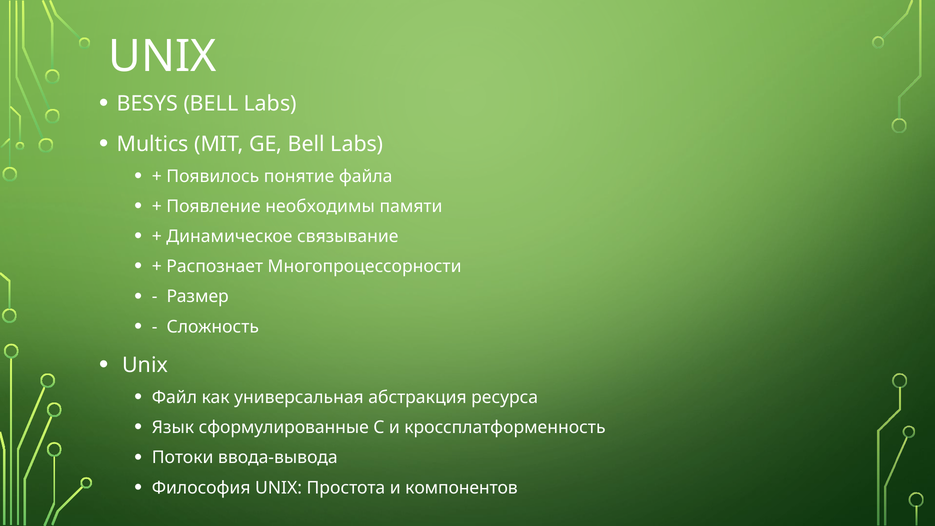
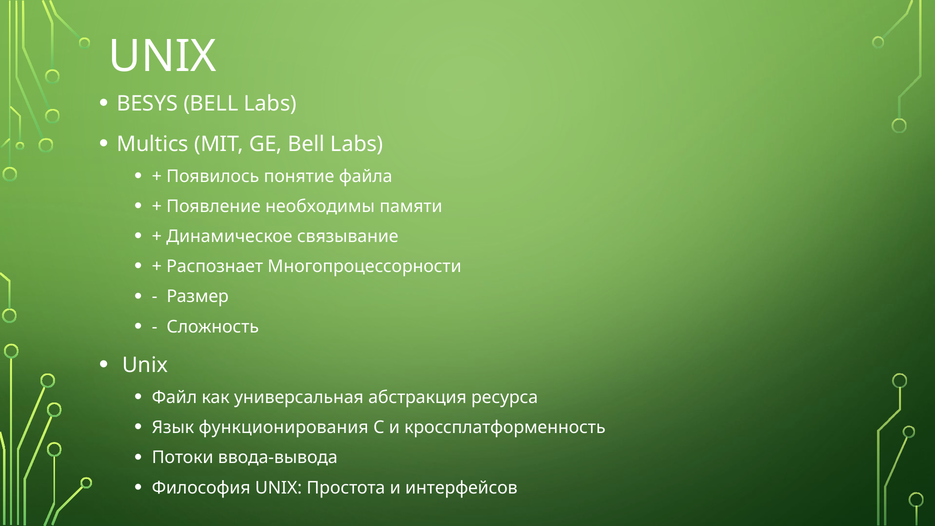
сформулированные: сформулированные -> функционирования
компонентов: компонентов -> интерфейсов
